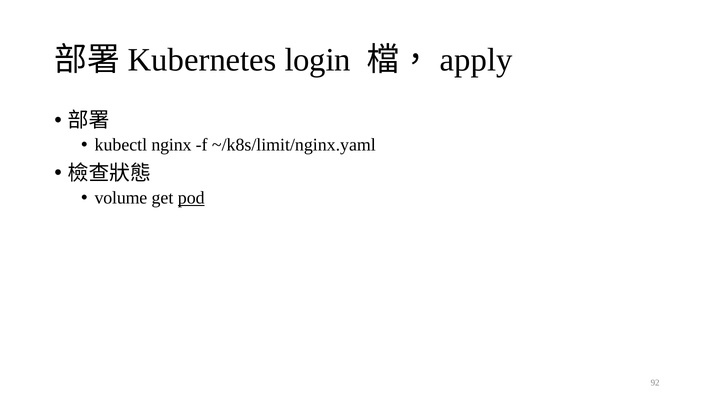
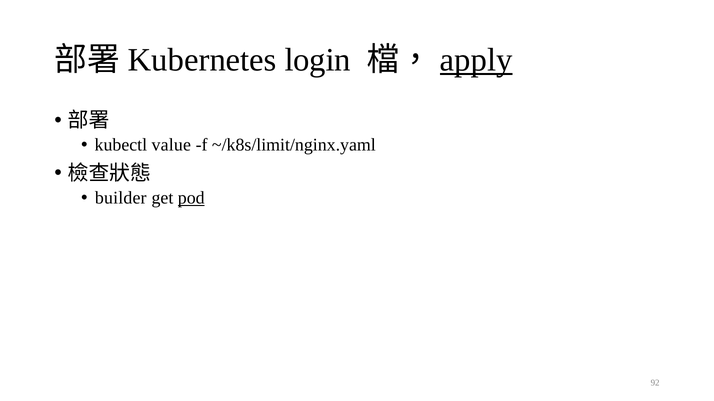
apply underline: none -> present
nginx: nginx -> value
volume: volume -> builder
